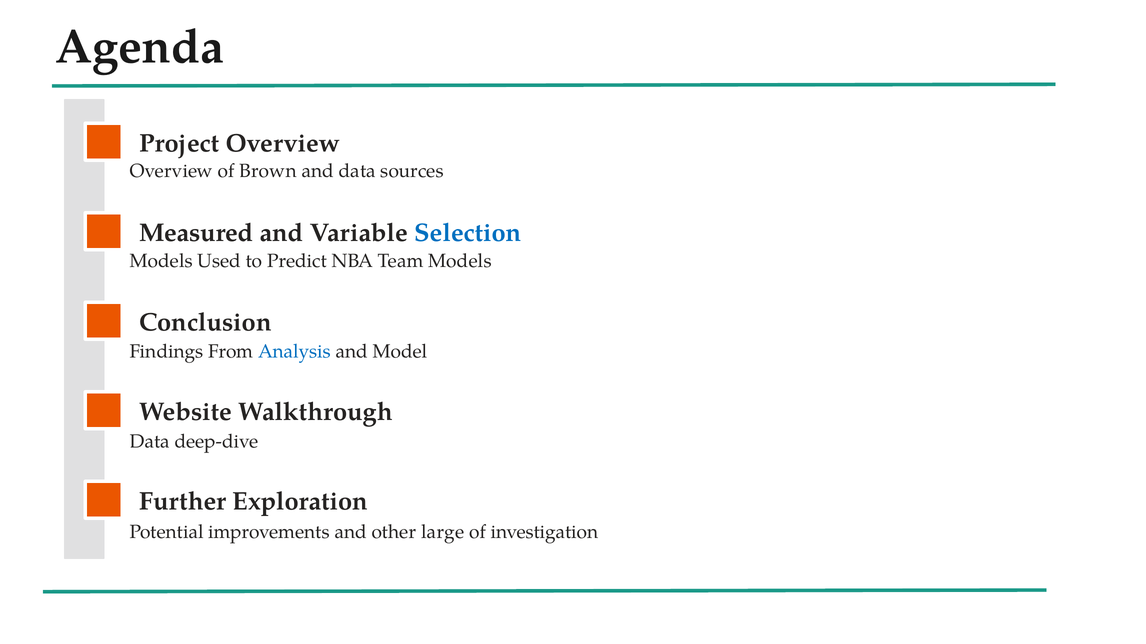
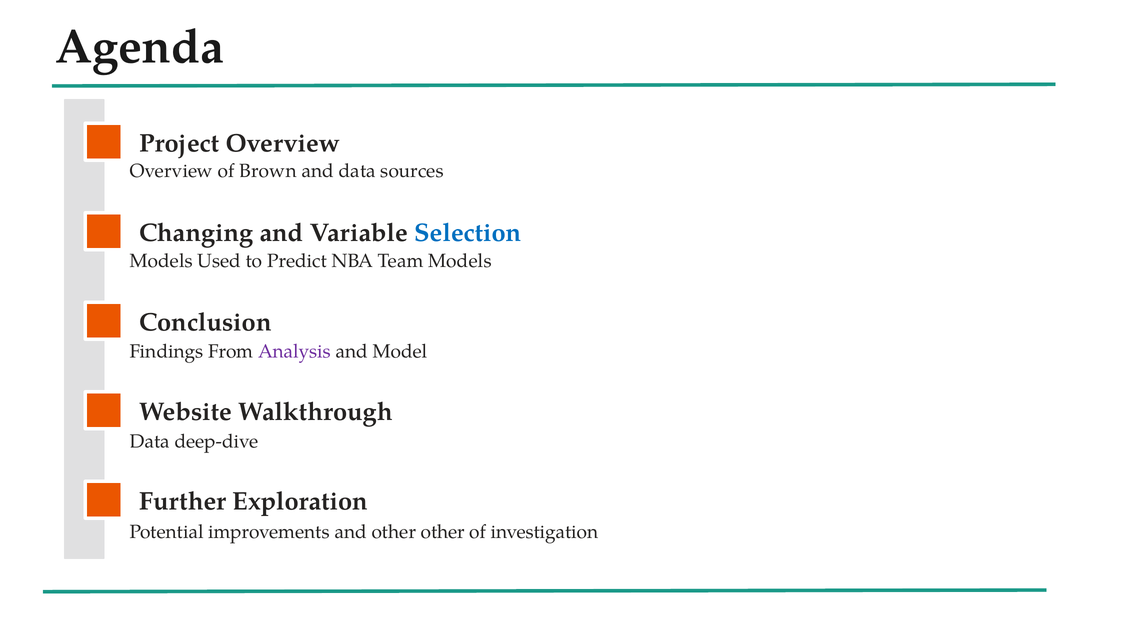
Measured: Measured -> Changing
Analysis colour: blue -> purple
other large: large -> other
